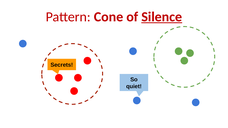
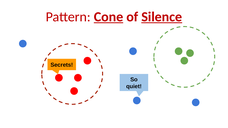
Cone underline: none -> present
